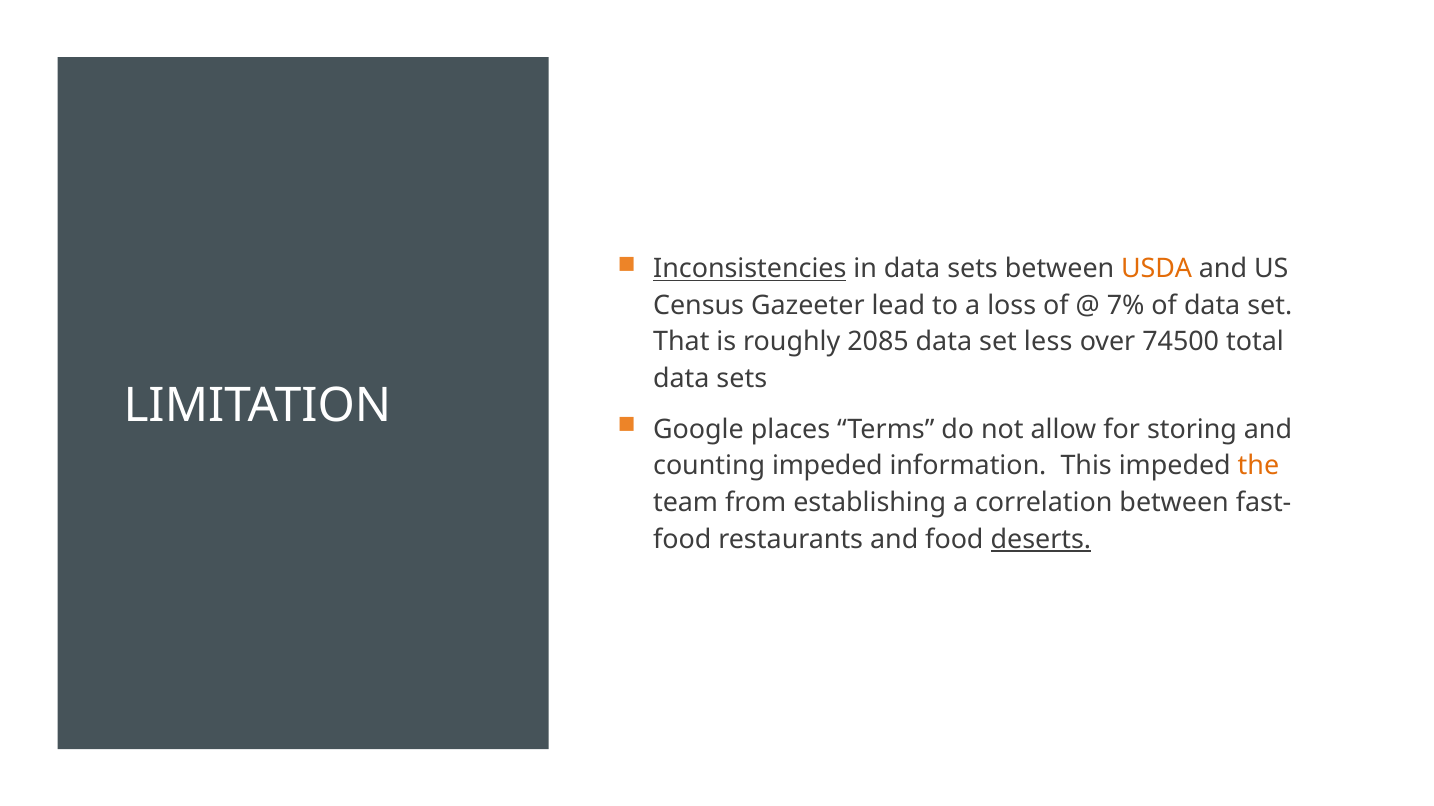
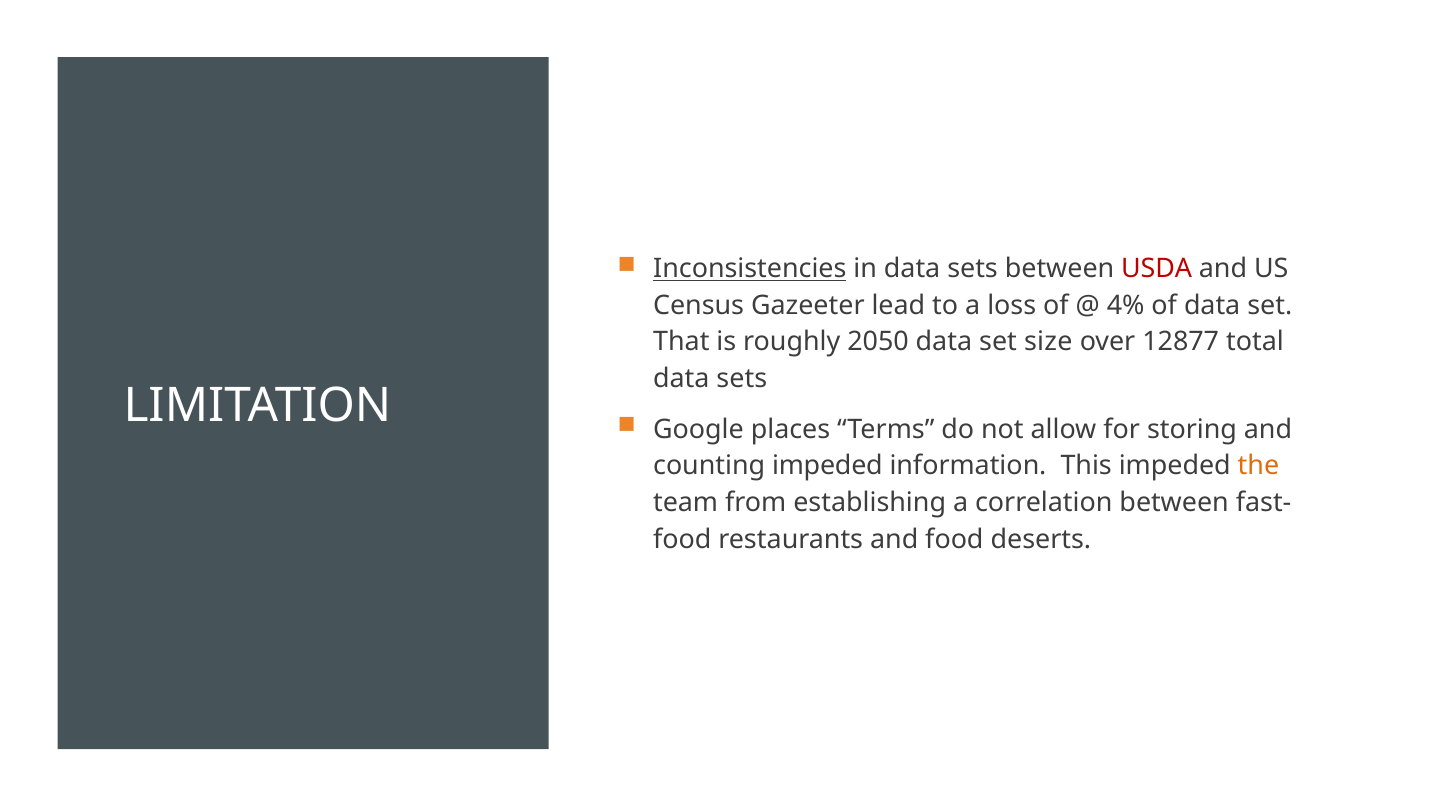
USDA colour: orange -> red
7%: 7% -> 4%
2085: 2085 -> 2050
less: less -> size
74500: 74500 -> 12877
deserts underline: present -> none
